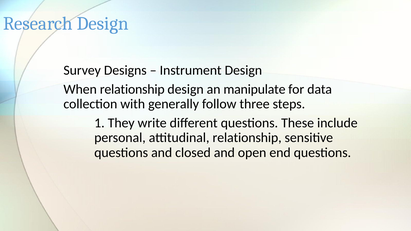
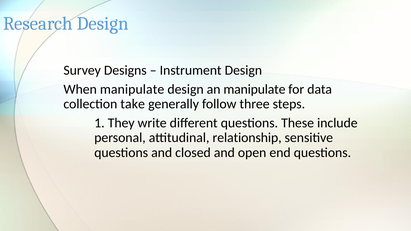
When relationship: relationship -> manipulate
with: with -> take
